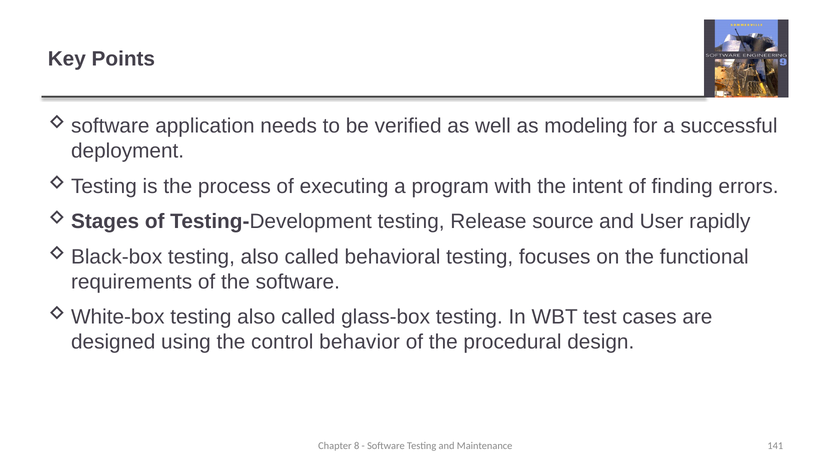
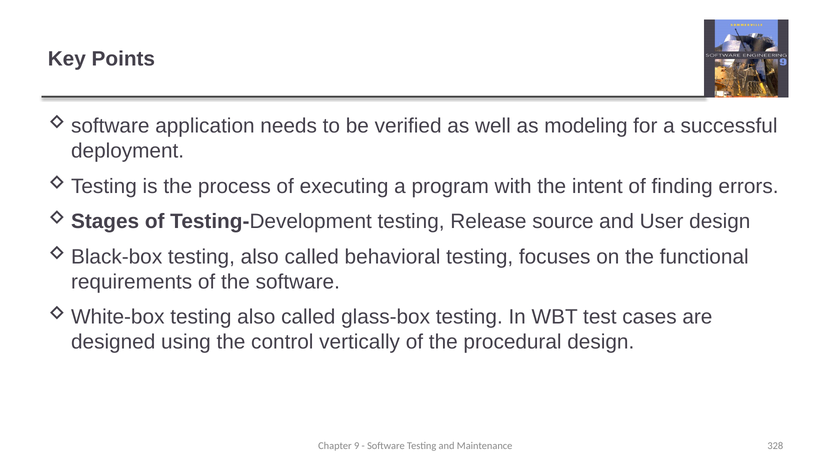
User rapidly: rapidly -> design
behavior: behavior -> vertically
8: 8 -> 9
141: 141 -> 328
